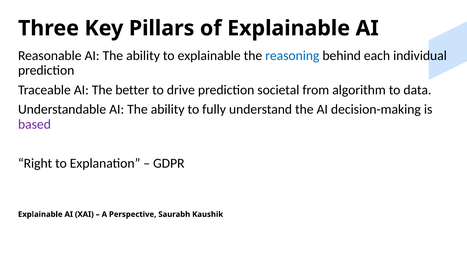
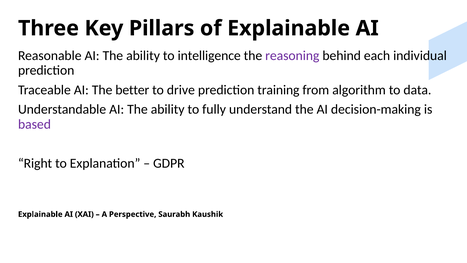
to explainable: explainable -> intelligence
reasoning colour: blue -> purple
societal: societal -> training
